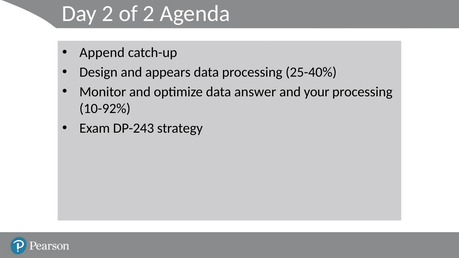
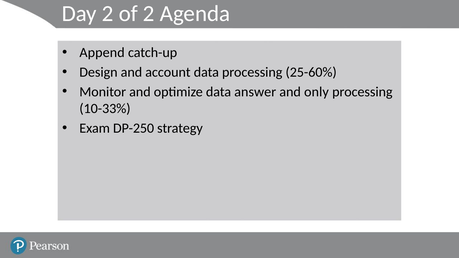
appears: appears -> account
25-40%: 25-40% -> 25-60%
your: your -> only
10-92%: 10-92% -> 10-33%
DP-243: DP-243 -> DP-250
